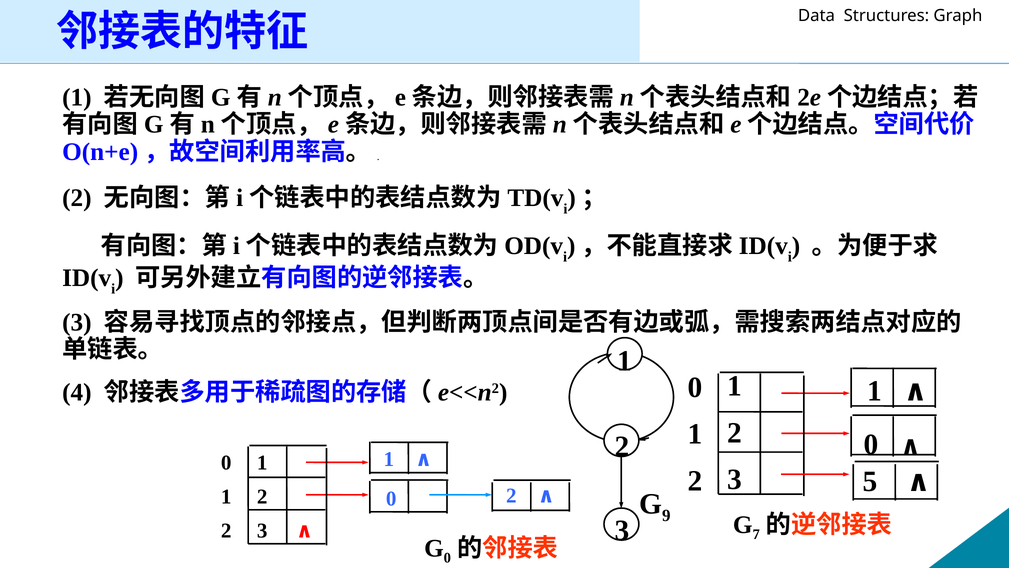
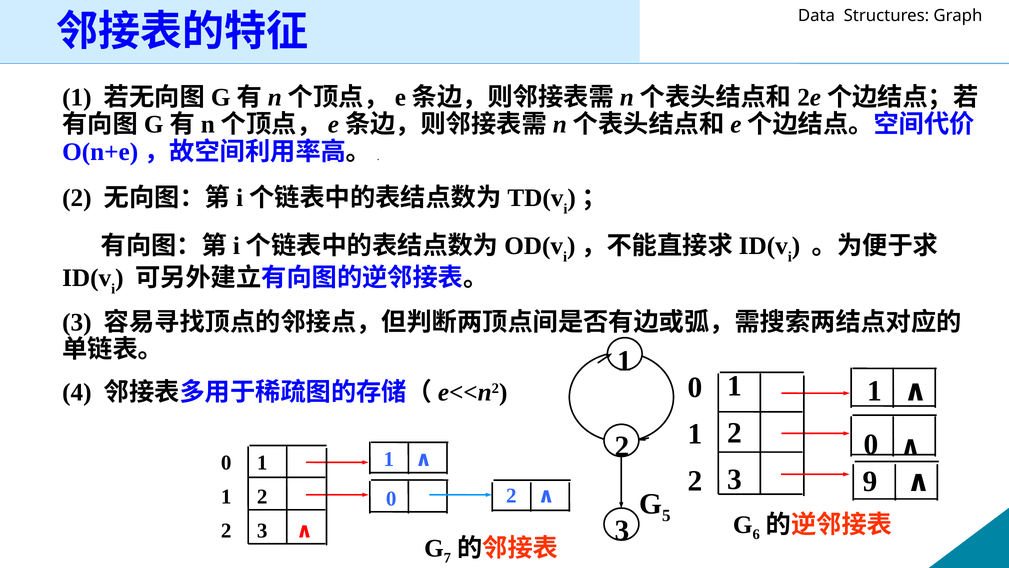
5: 5 -> 9
9: 9 -> 5
7: 7 -> 6
0 at (447, 558): 0 -> 7
